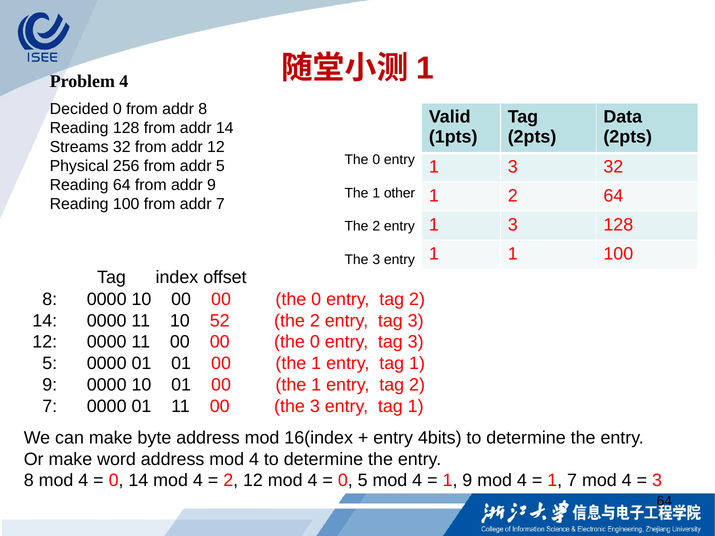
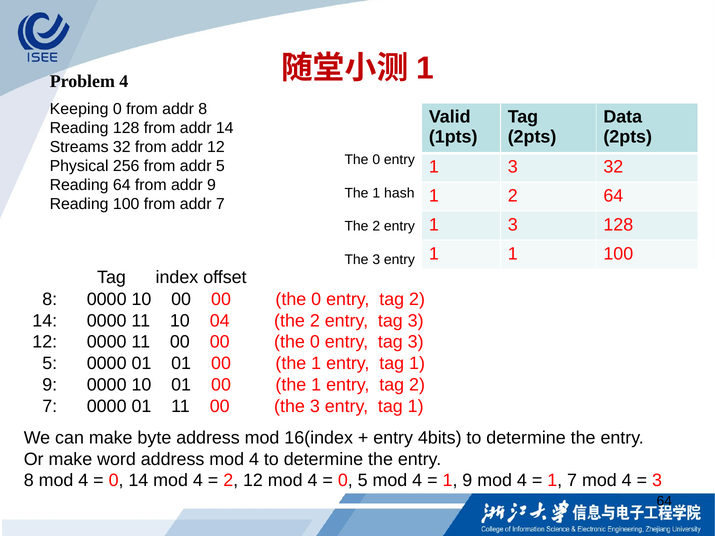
Decided: Decided -> Keeping
other: other -> hash
52: 52 -> 04
